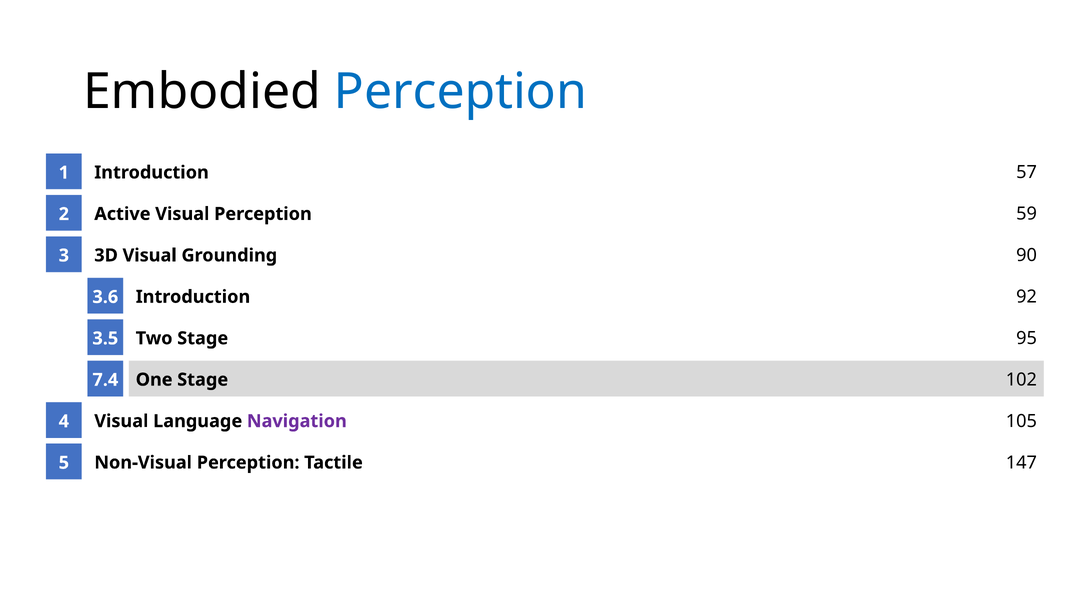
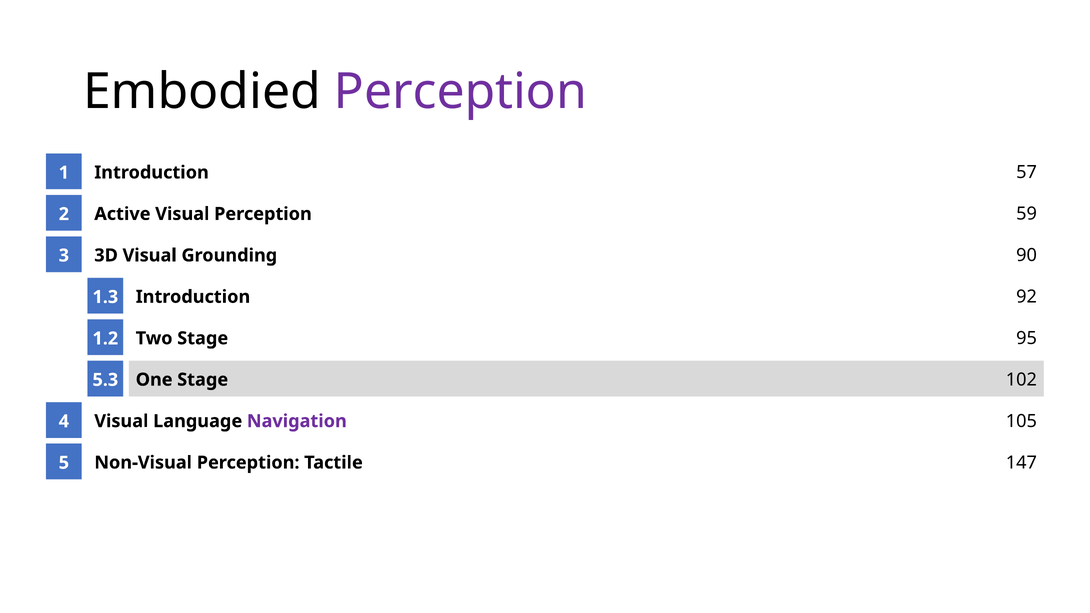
Perception at (460, 92) colour: blue -> purple
3.6: 3.6 -> 1.3
3.5: 3.5 -> 1.2
7.4: 7.4 -> 5.3
